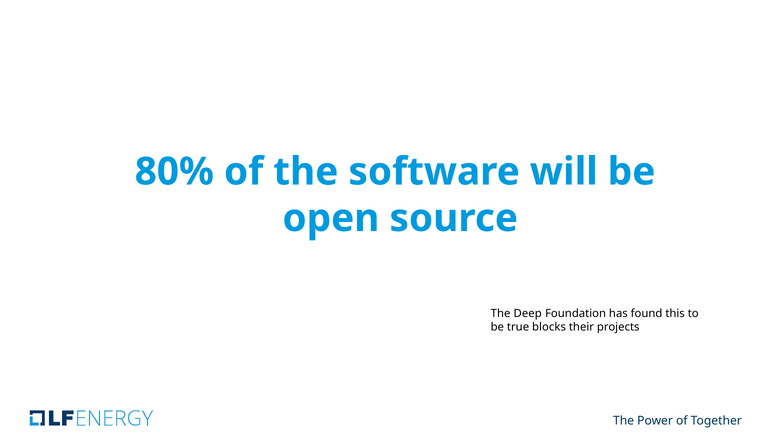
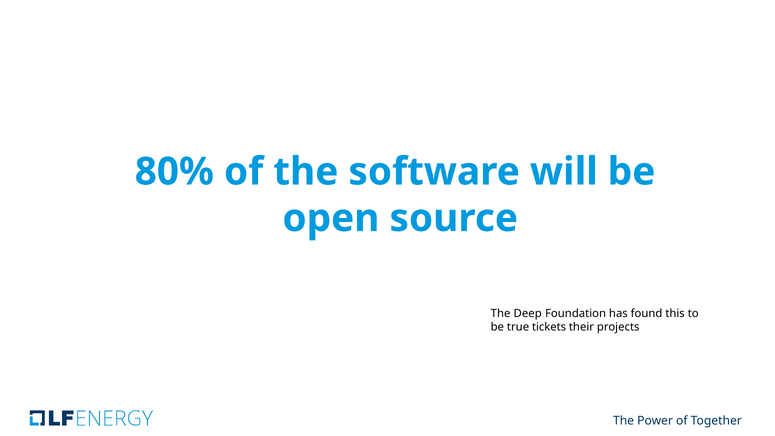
blocks: blocks -> tickets
